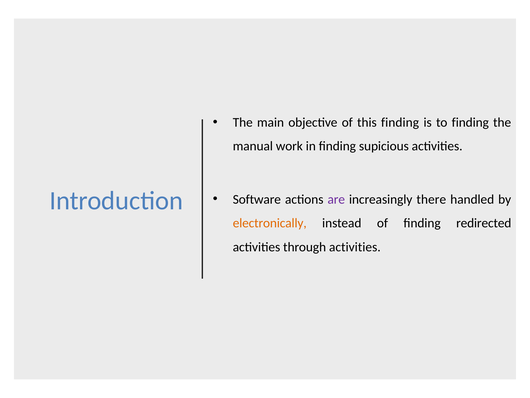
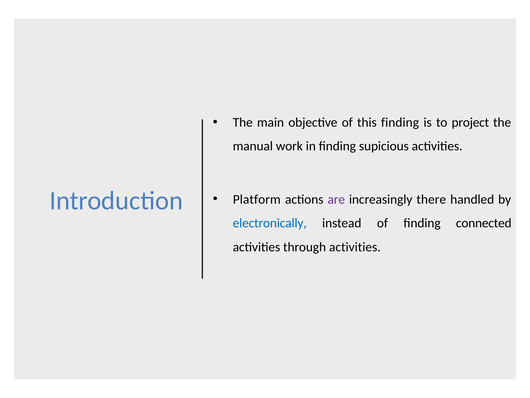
to finding: finding -> project
Software: Software -> Platform
electronically colour: orange -> blue
redirected: redirected -> connected
